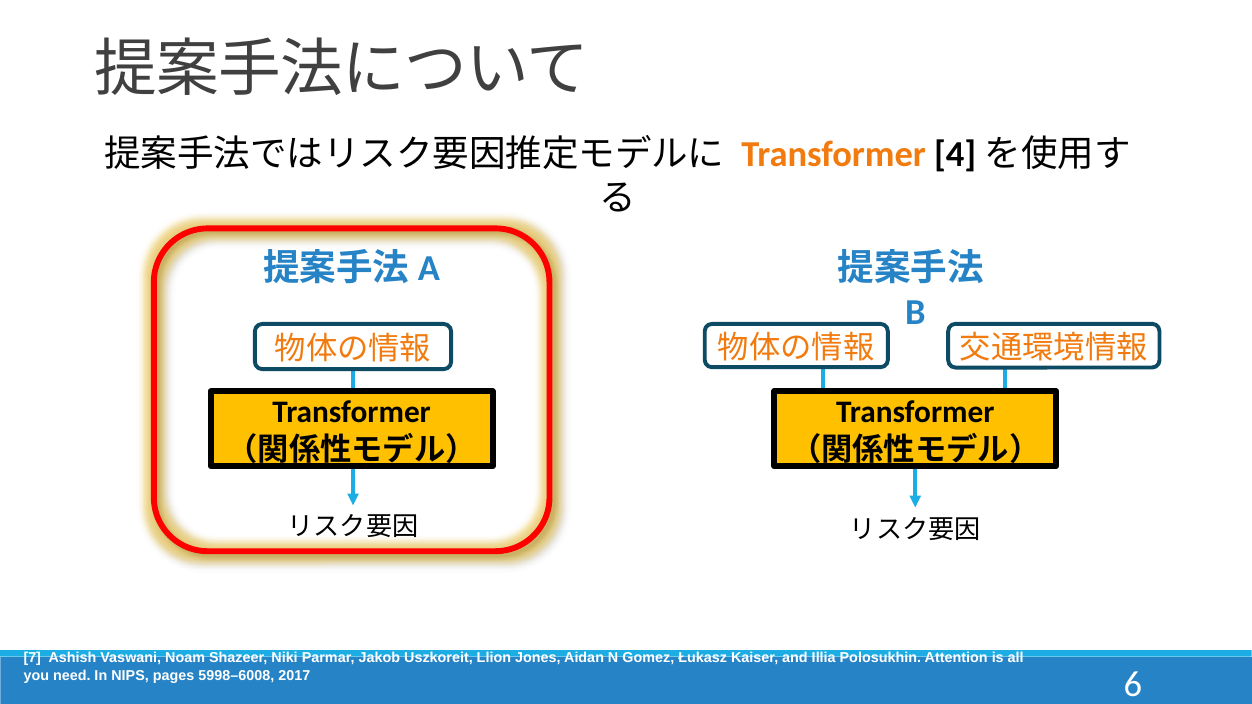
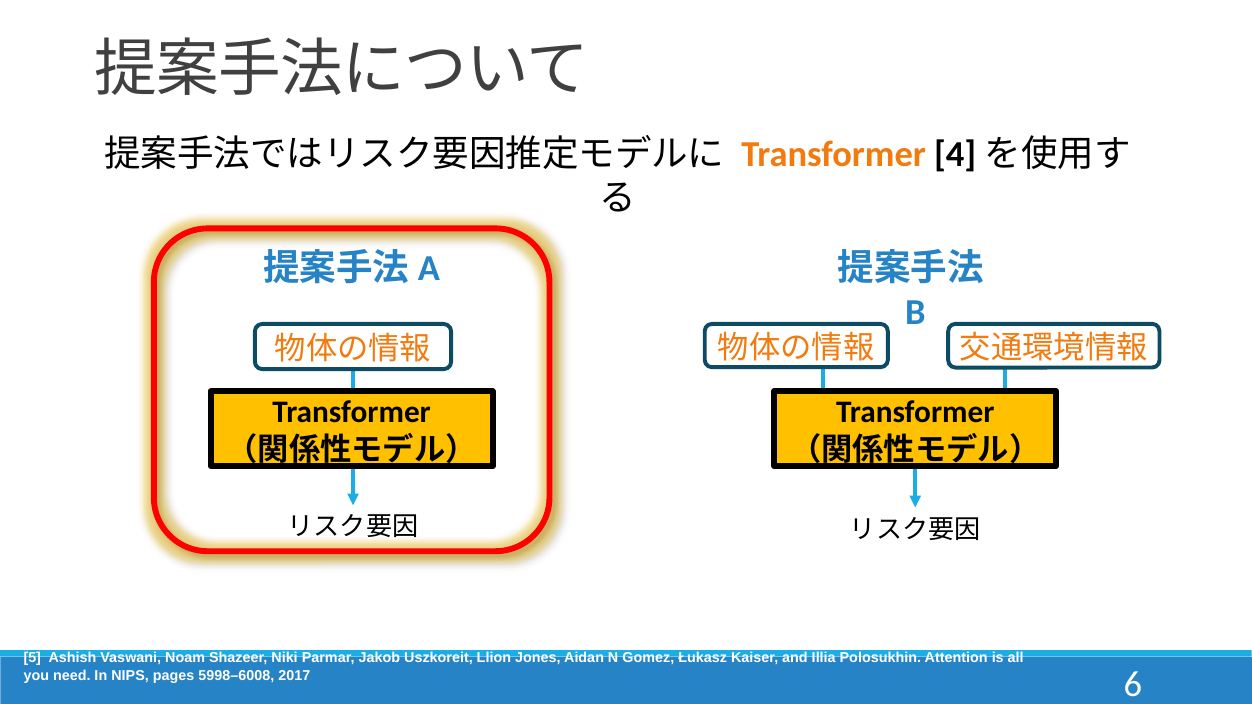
7: 7 -> 5
